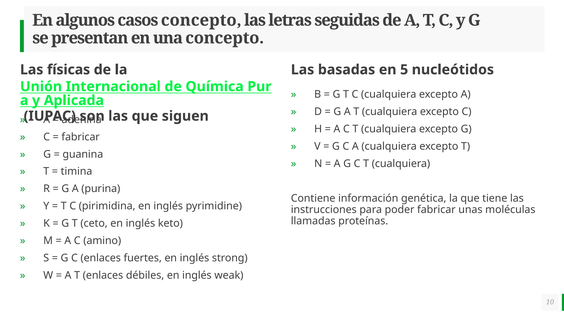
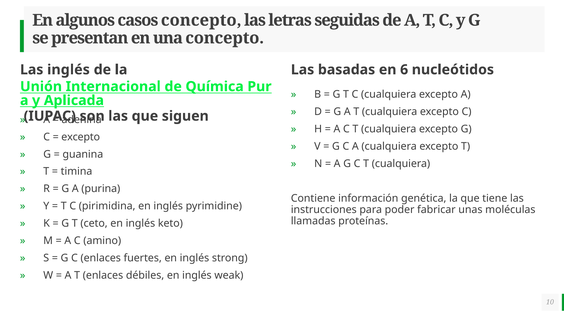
Las físicas: físicas -> inglés
5: 5 -> 6
fabricar at (81, 137): fabricar -> excepto
